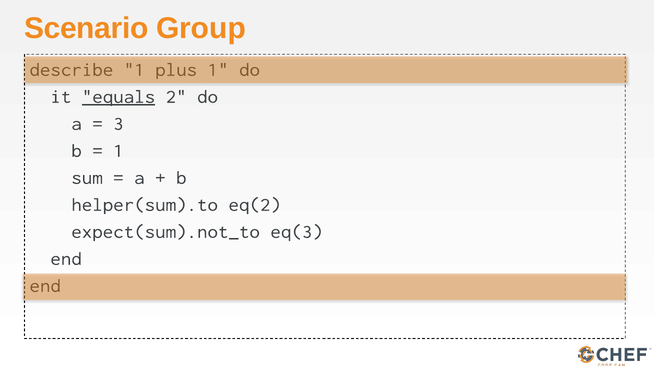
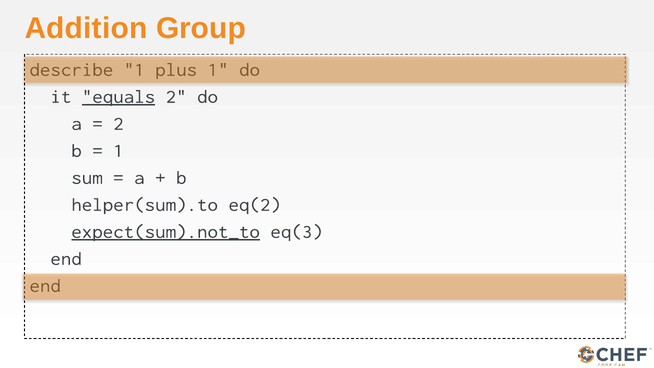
Scenario: Scenario -> Addition
3 at (118, 123): 3 -> 2
expect(sum).not_to underline: none -> present
